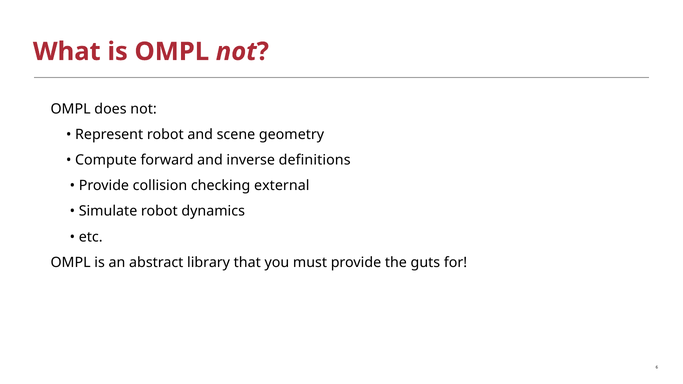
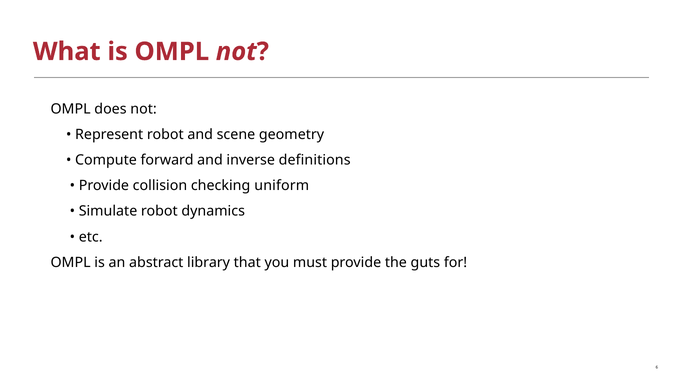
external: external -> uniform
